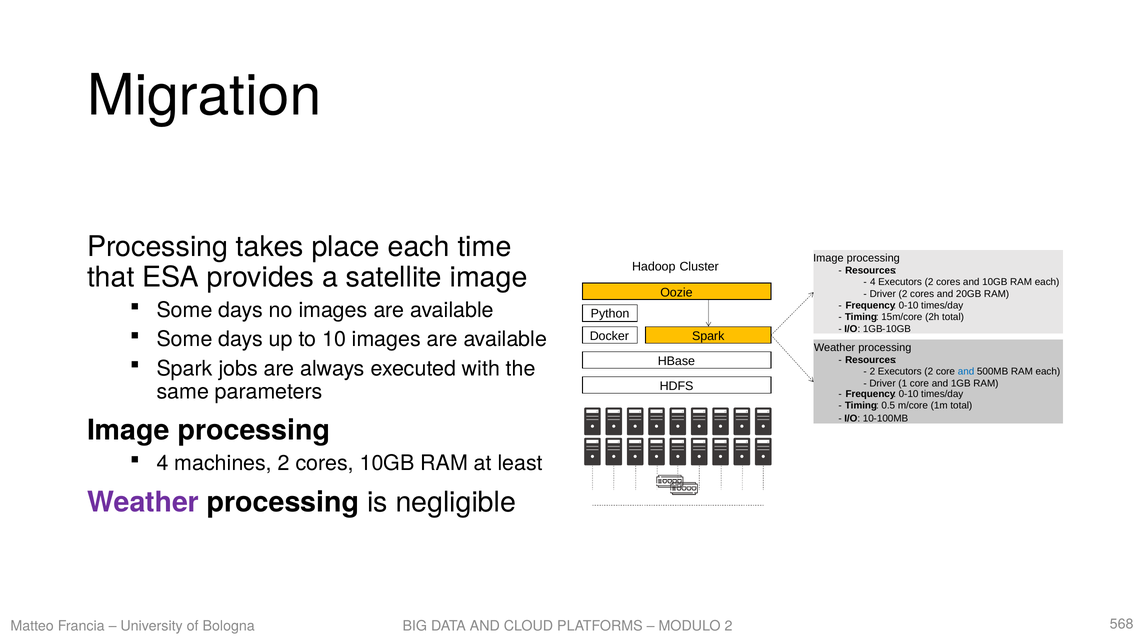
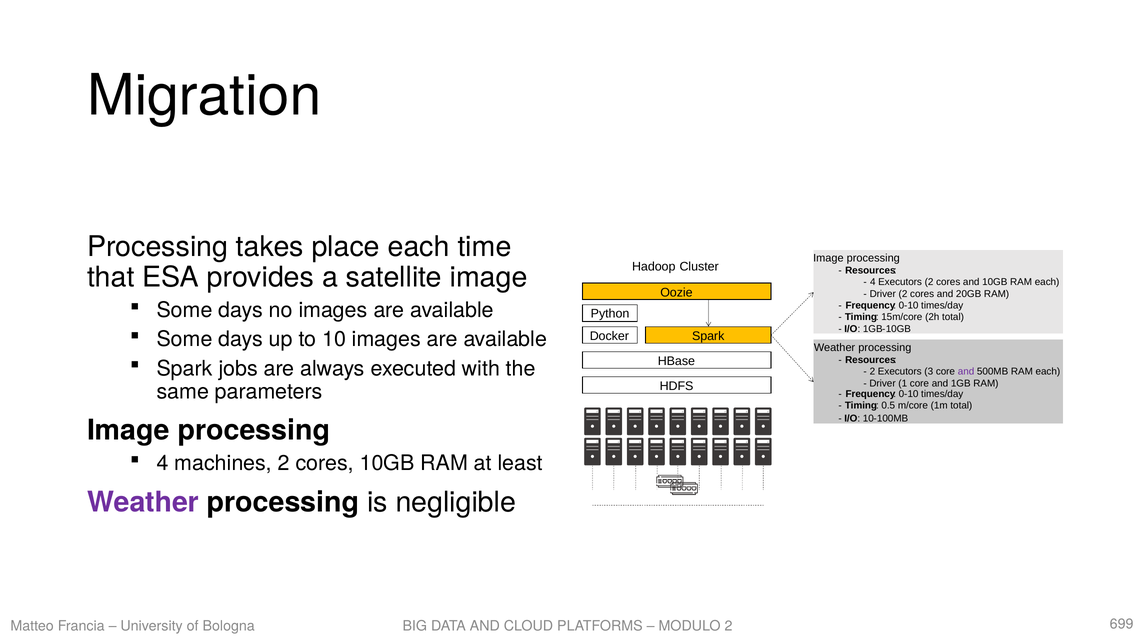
2 Executors 2: 2 -> 3
and at (966, 372) colour: blue -> purple
568: 568 -> 699
